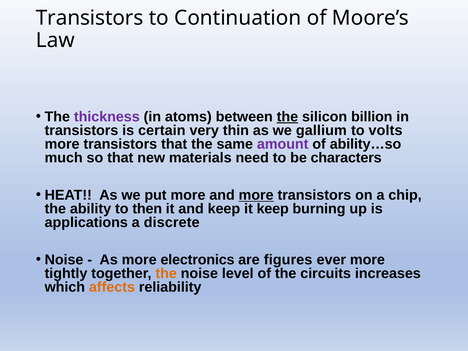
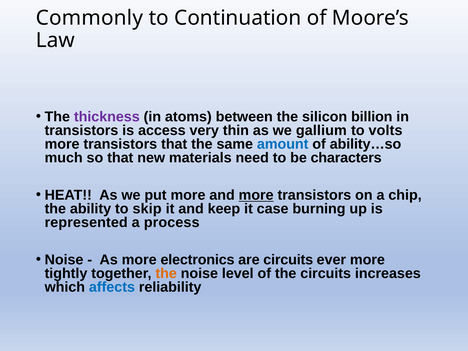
Transistors at (90, 18): Transistors -> Commonly
the at (287, 117) underline: present -> none
certain: certain -> access
amount colour: purple -> blue
then: then -> skip
it keep: keep -> case
applications: applications -> represented
discrete: discrete -> process
are figures: figures -> circuits
affects colour: orange -> blue
